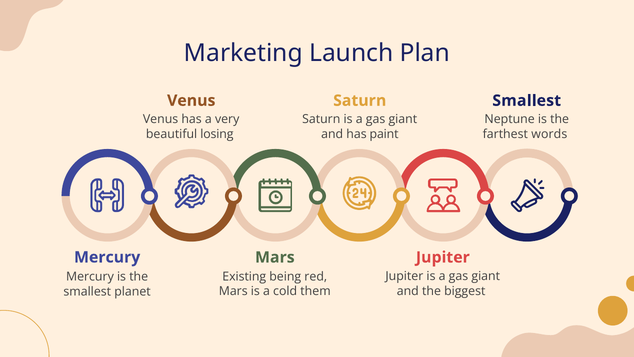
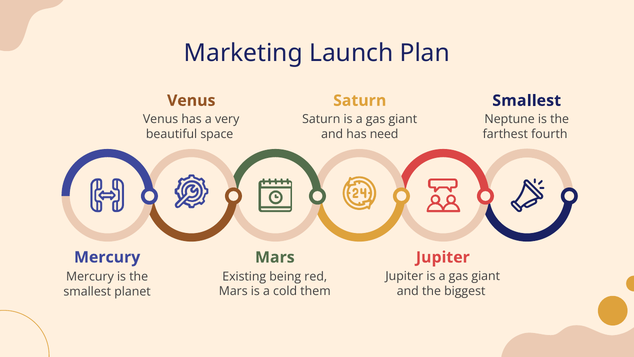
losing: losing -> space
paint: paint -> need
words: words -> fourth
